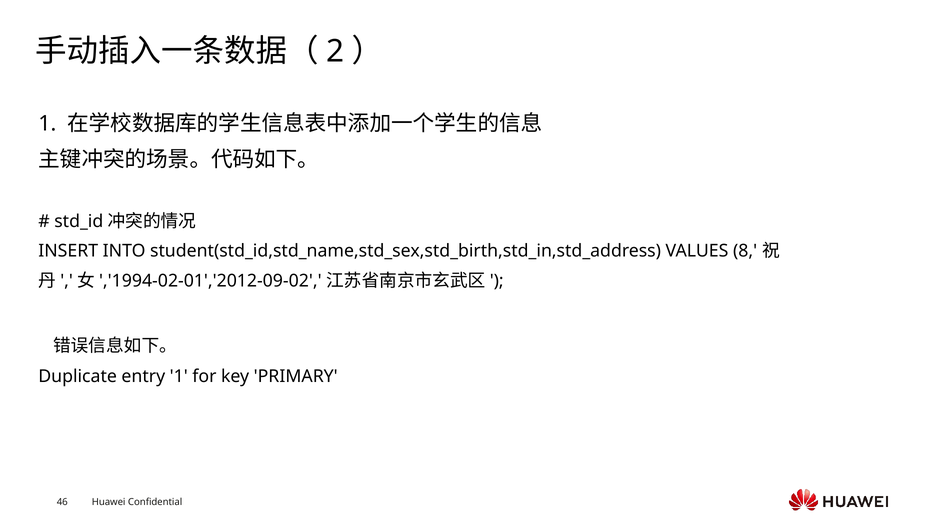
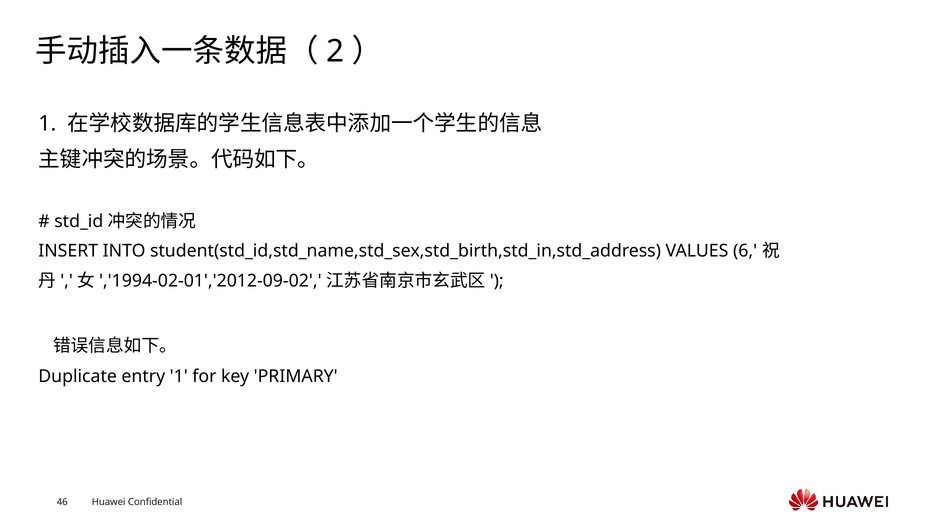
8: 8 -> 6
